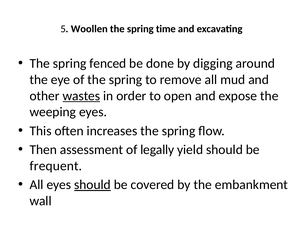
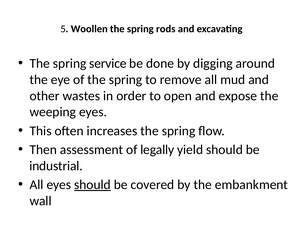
time: time -> rods
fenced: fenced -> service
wastes underline: present -> none
frequent: frequent -> industrial
